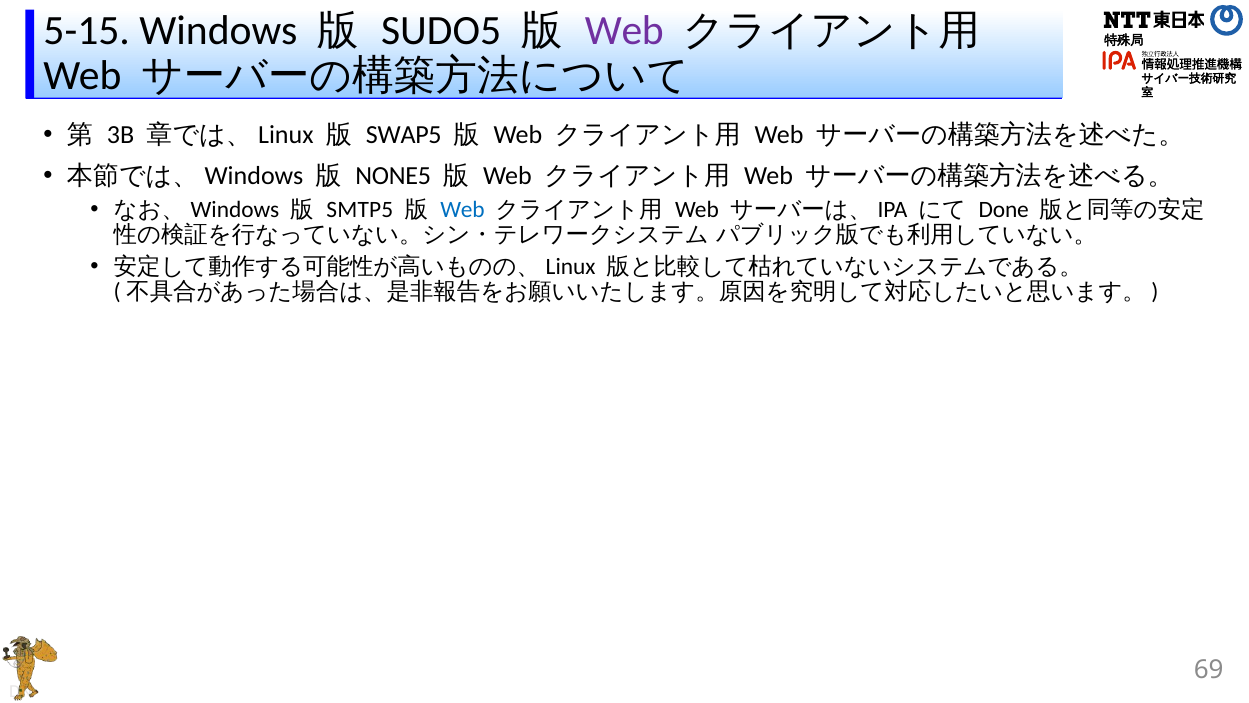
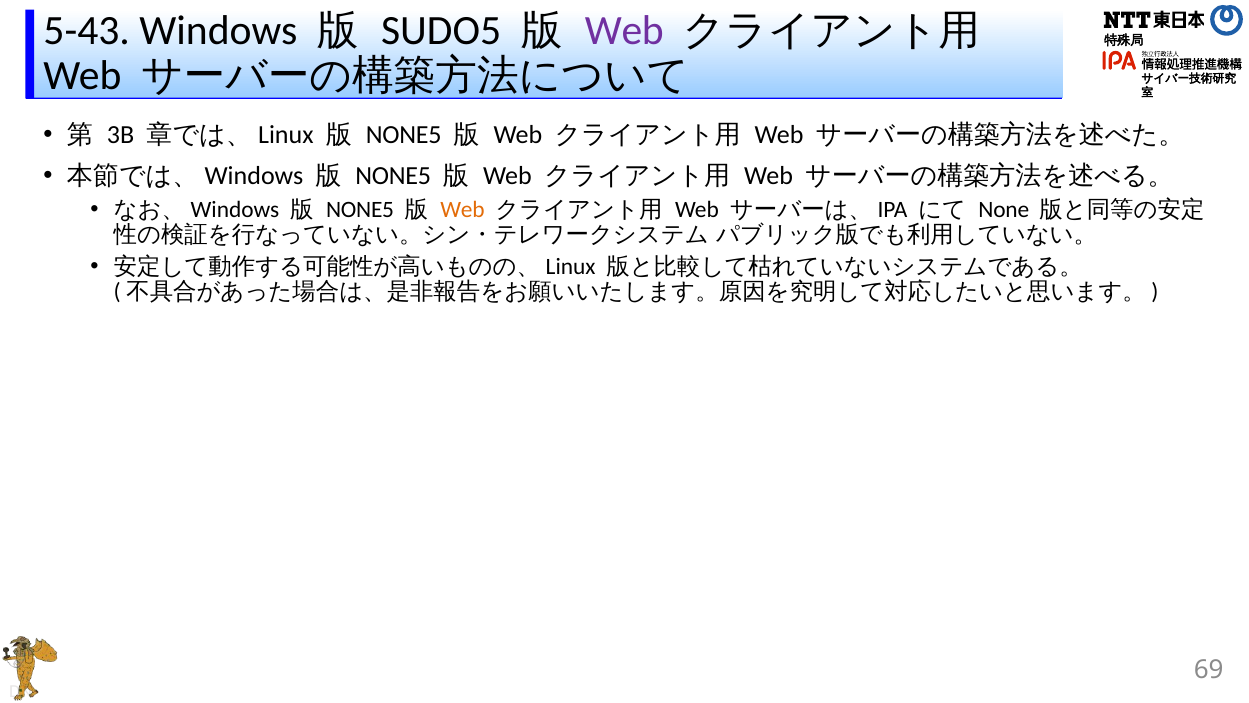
5-15: 5-15 -> 5-43
SWAP5 at (404, 135): SWAP5 -> NONE5
SMTP5 at (360, 209): SMTP5 -> NONE5
Web at (463, 209) colour: blue -> orange
Done: Done -> None
